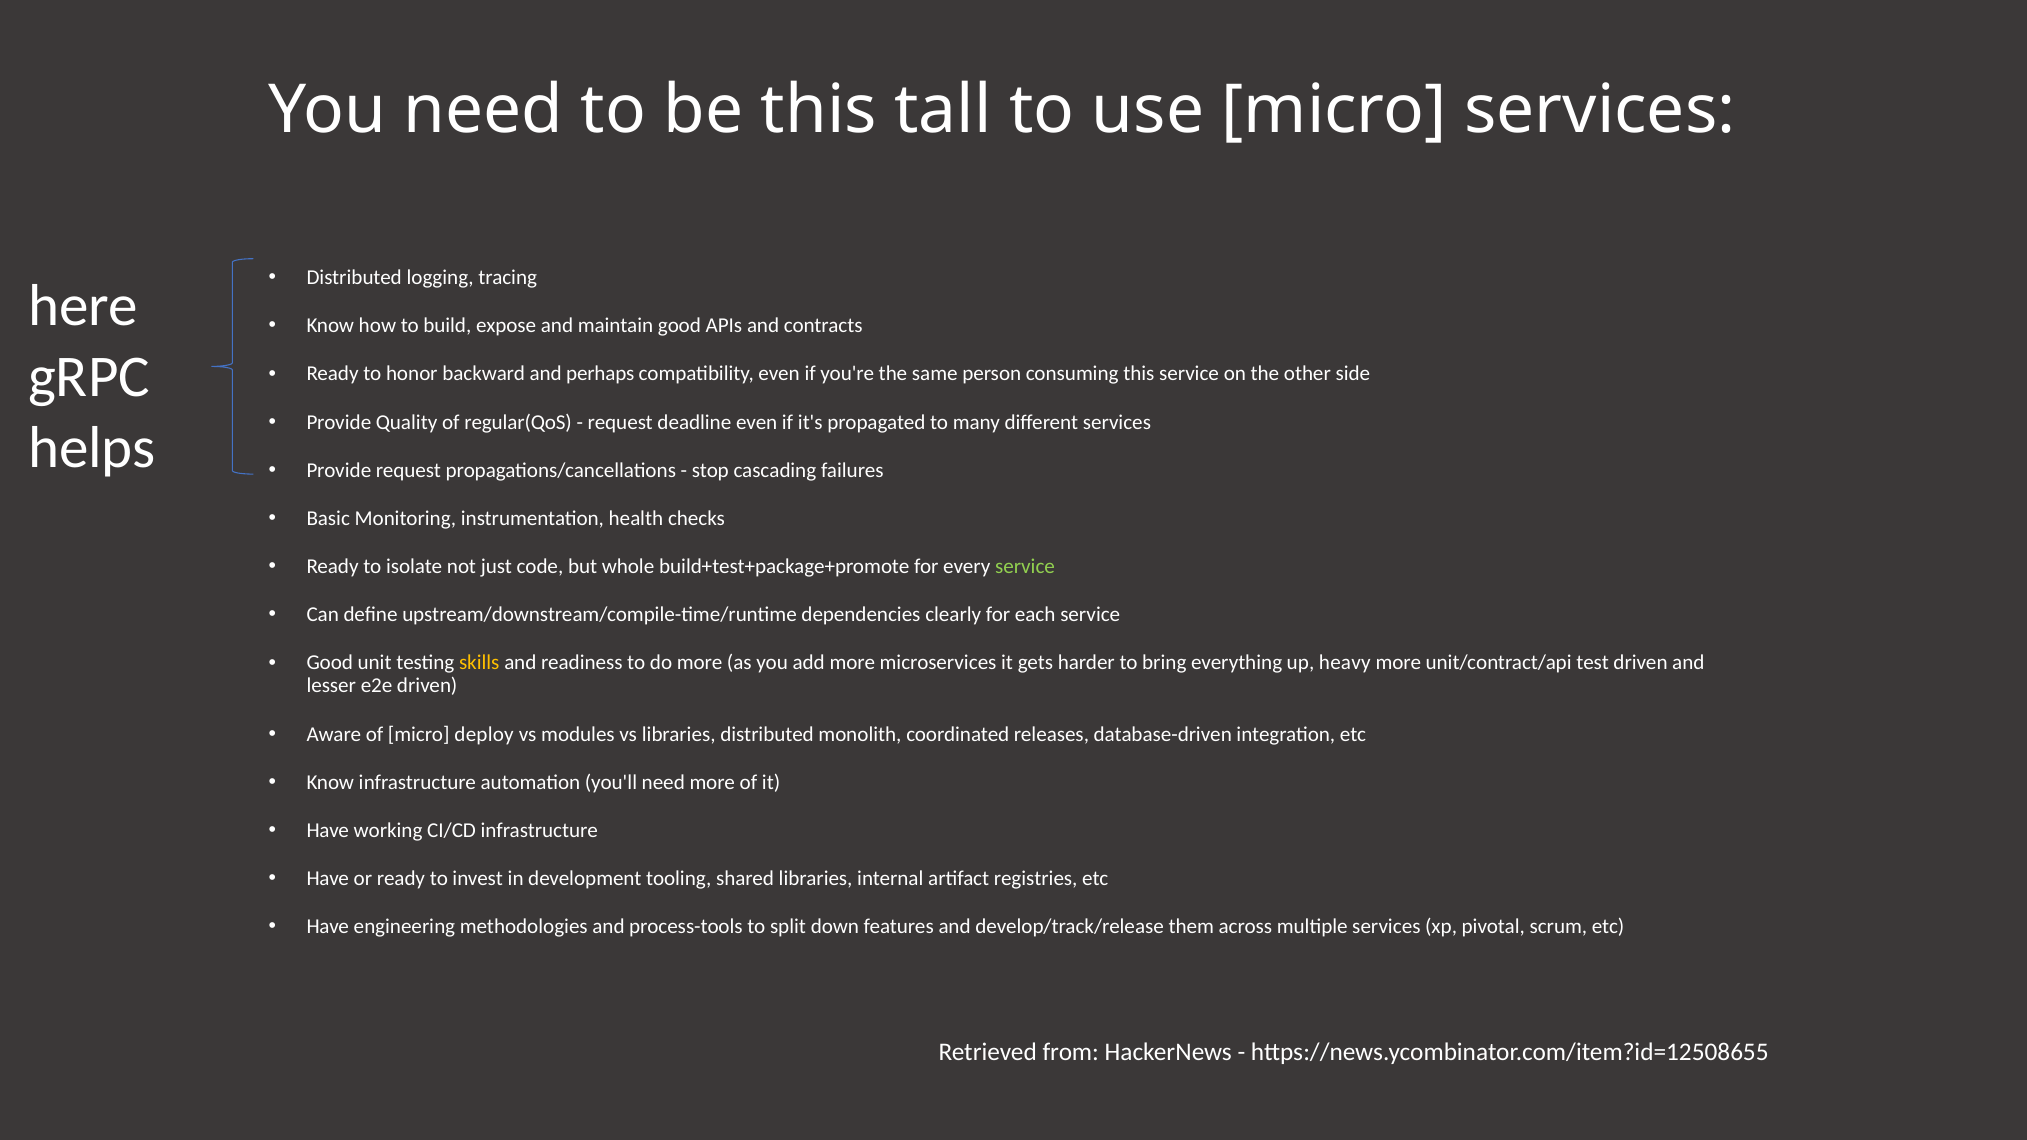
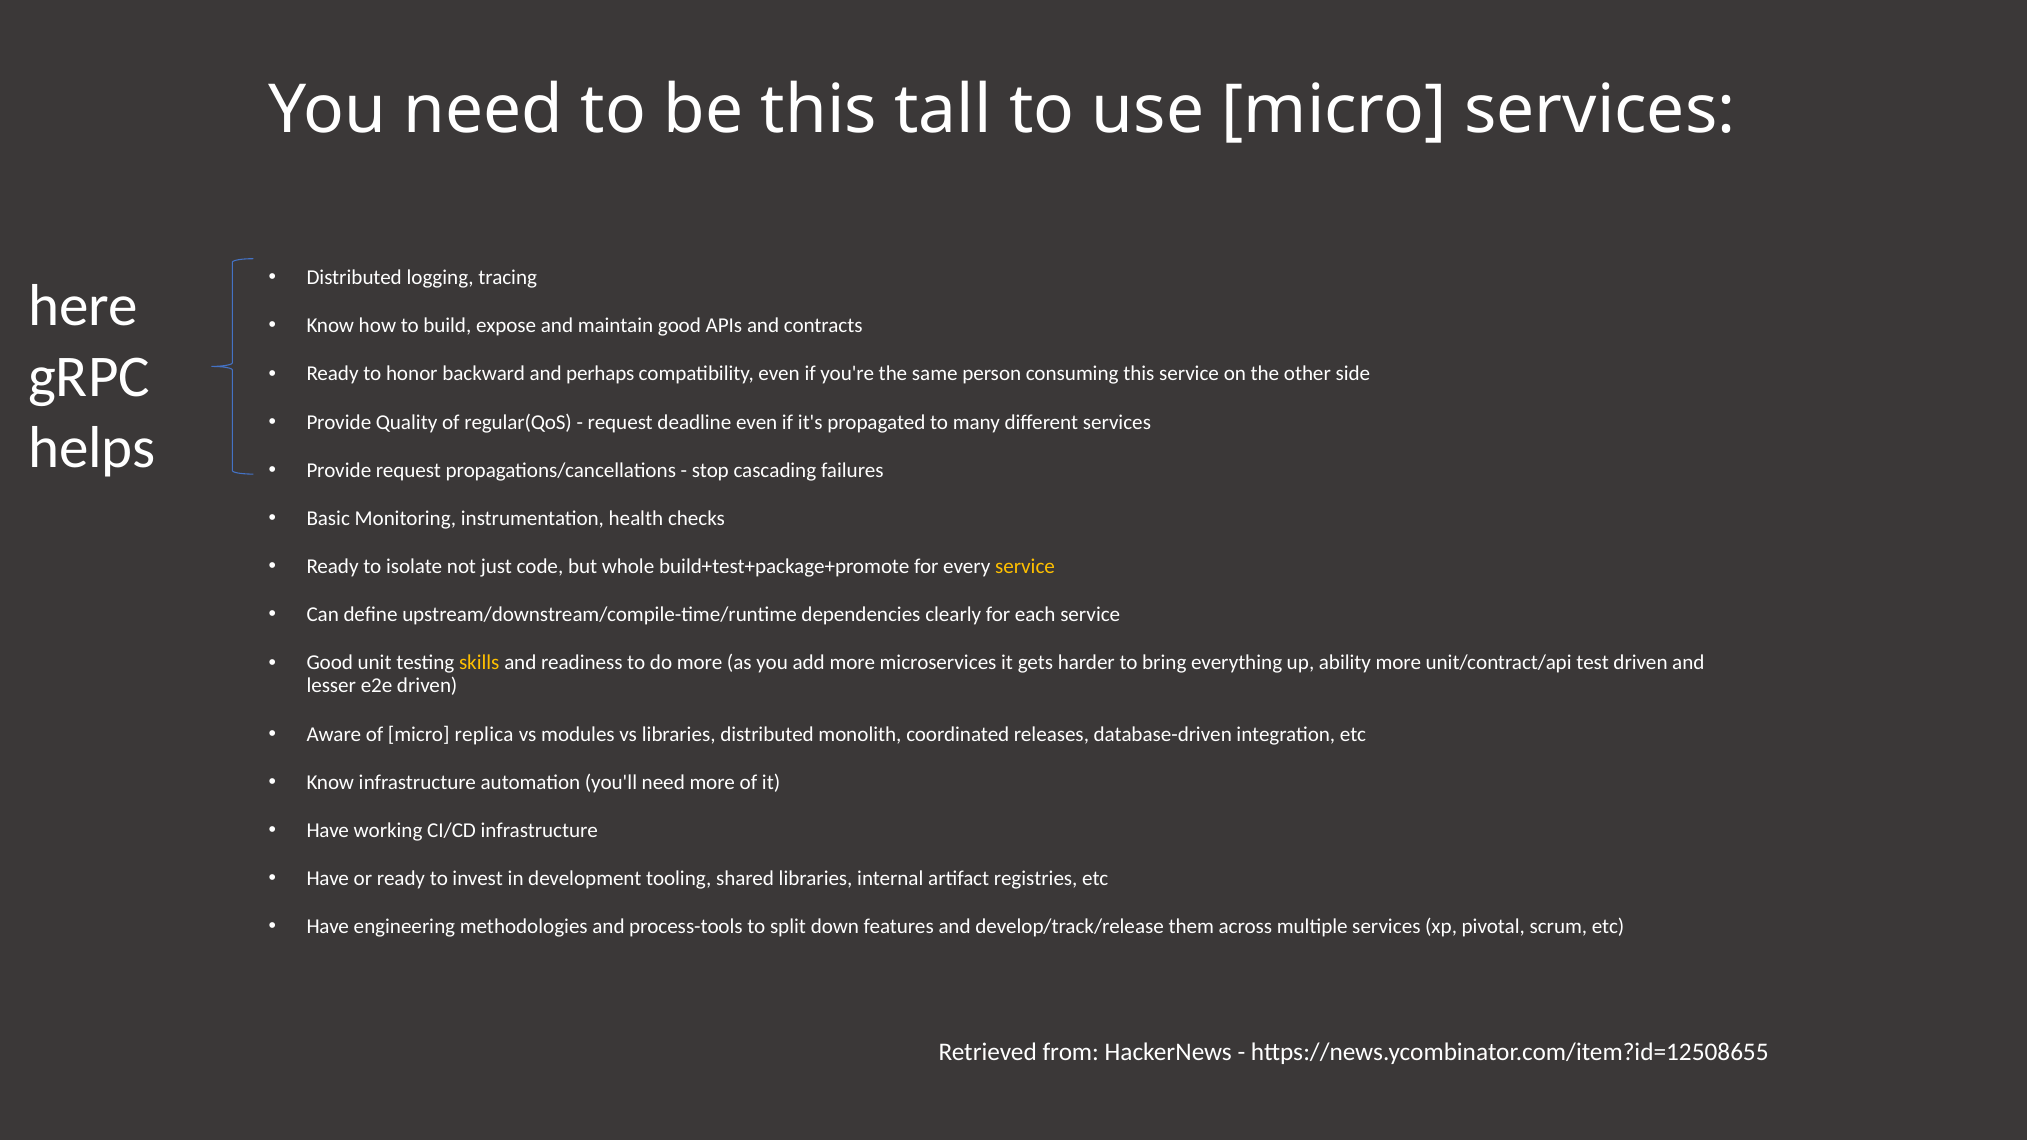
service at (1025, 567) colour: light green -> yellow
heavy: heavy -> ability
deploy: deploy -> replica
